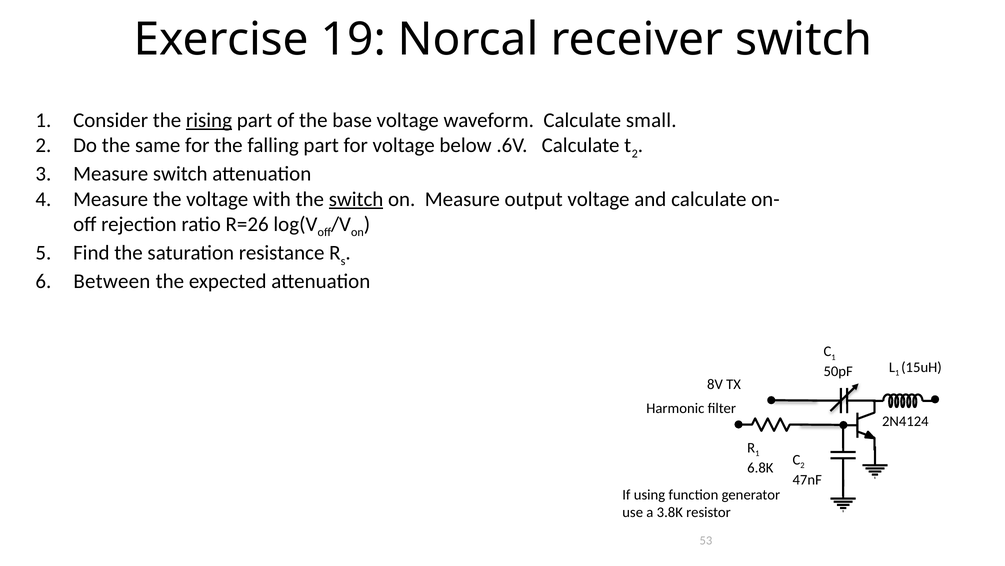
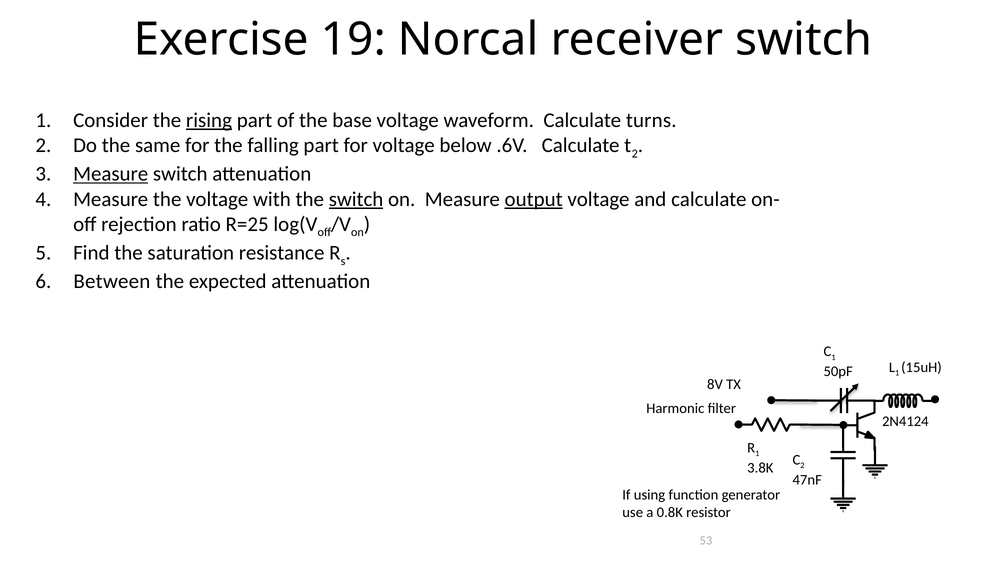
small: small -> turns
Measure at (111, 174) underline: none -> present
output underline: none -> present
R=26: R=26 -> R=25
6.8K: 6.8K -> 3.8K
3.8K: 3.8K -> 0.8K
